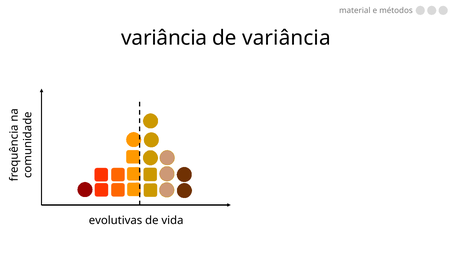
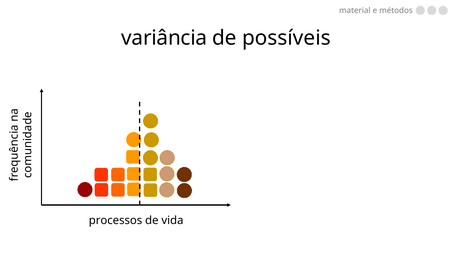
de variância: variância -> possíveis
evolutivas: evolutivas -> processos
